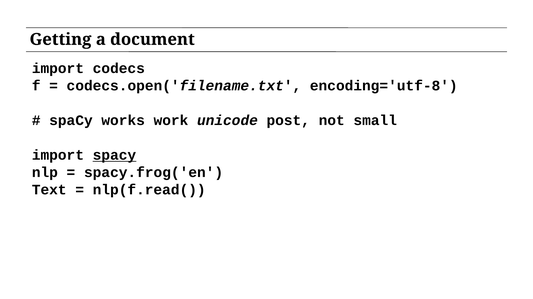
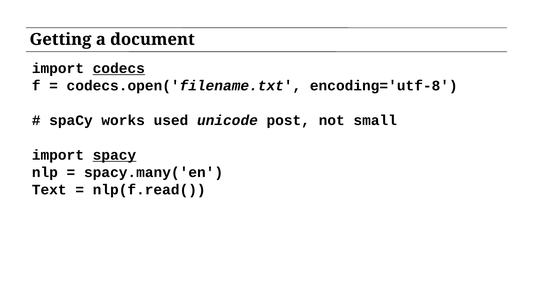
codecs underline: none -> present
work: work -> used
spacy.frog('en: spacy.frog('en -> spacy.many('en
